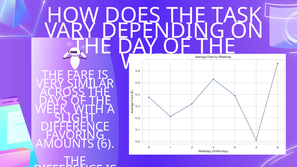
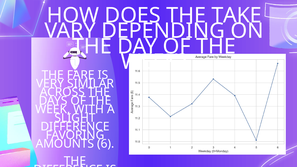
TASK: TASK -> TAKE
